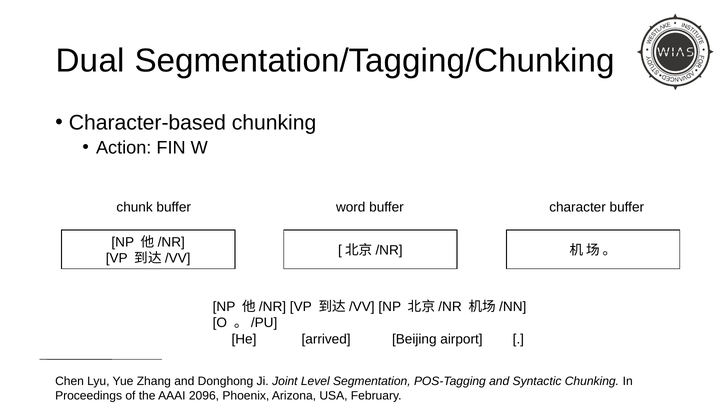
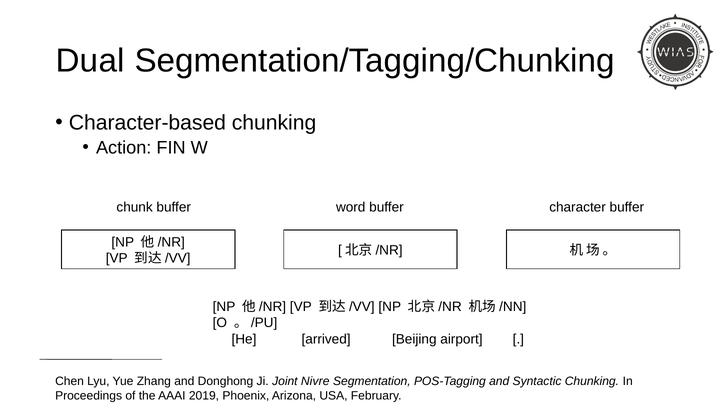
Level: Level -> Nivre
2096: 2096 -> 2019
